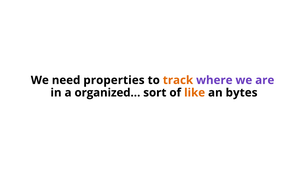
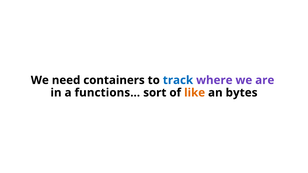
properties: properties -> containers
track colour: orange -> blue
organized…: organized… -> functions…
